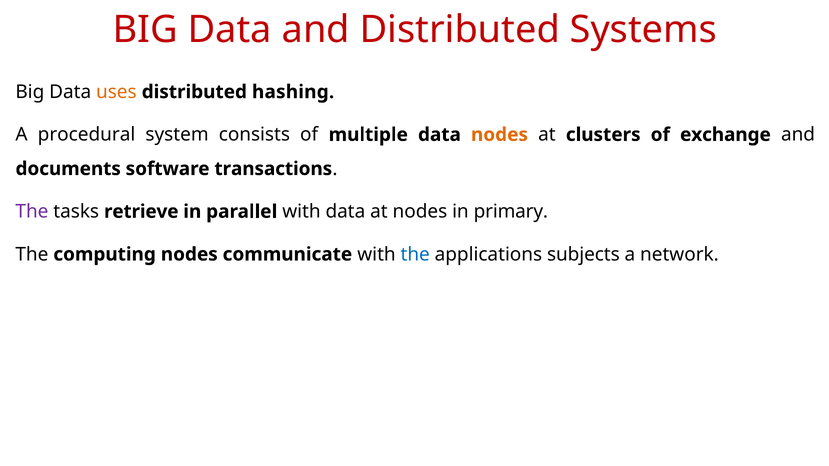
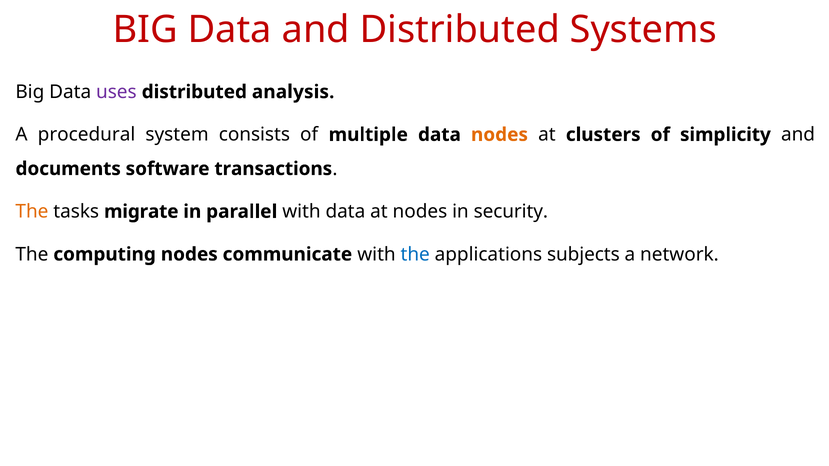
uses colour: orange -> purple
hashing: hashing -> analysis
exchange: exchange -> simplicity
The at (32, 212) colour: purple -> orange
retrieve: retrieve -> migrate
primary: primary -> security
